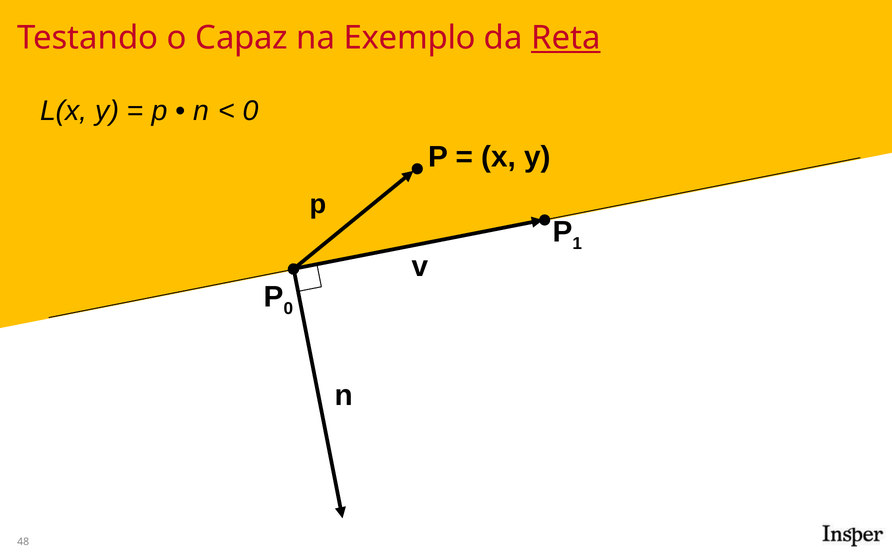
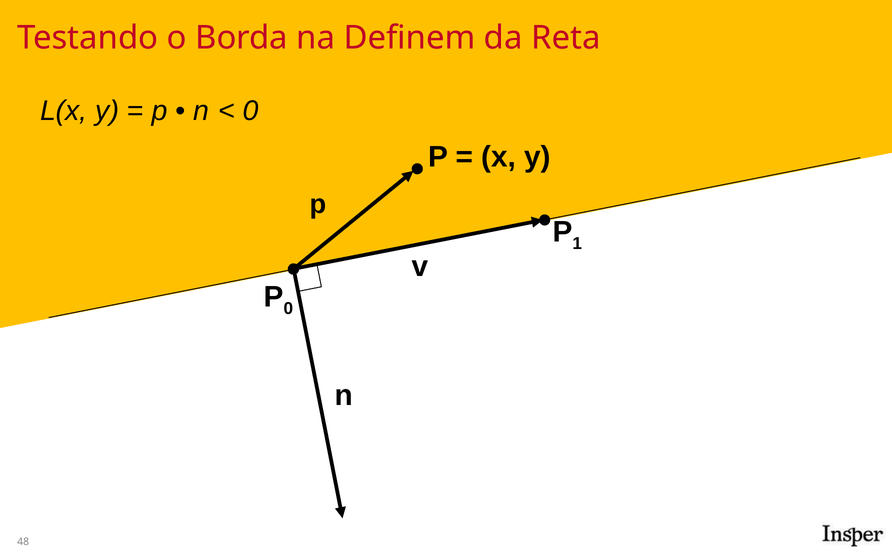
Capaz: Capaz -> Borda
Exemplo: Exemplo -> Definem
Reta underline: present -> none
